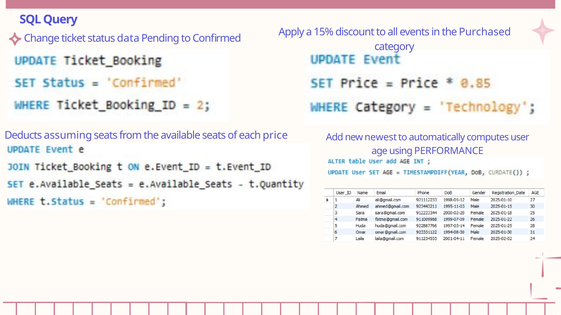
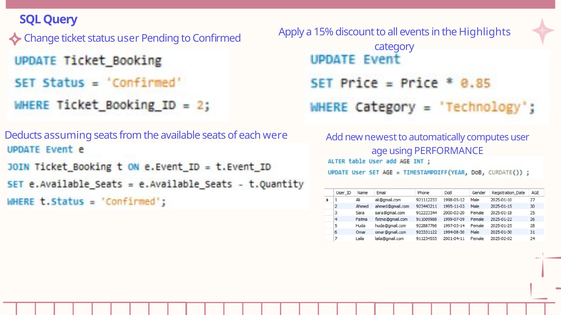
Purchased: Purchased -> Highlights
status data: data -> user
price: price -> were
